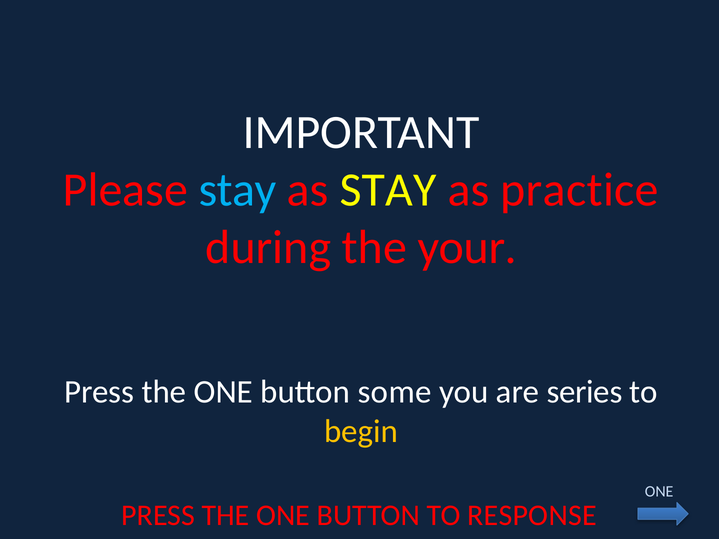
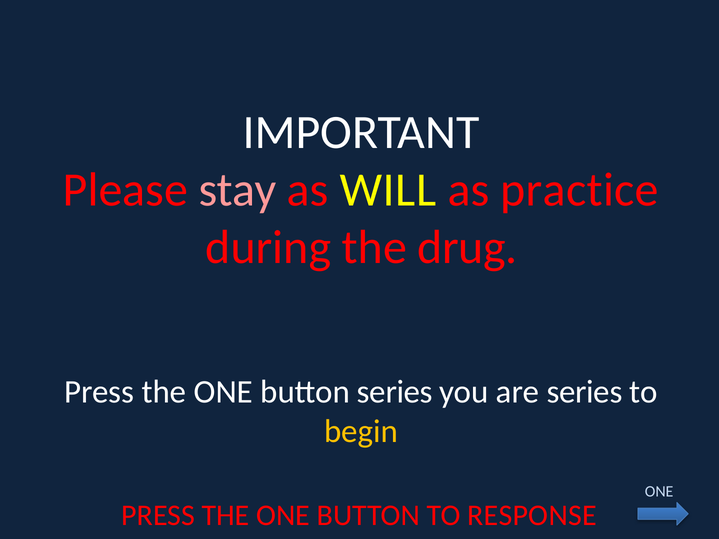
stay at (238, 190) colour: light blue -> pink
as STAY: STAY -> WILL
your: your -> drug
button some: some -> series
